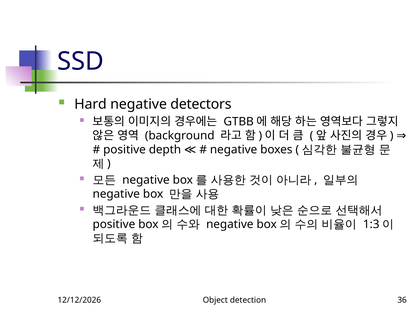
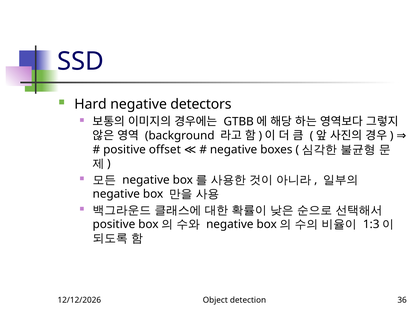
depth: depth -> offset
